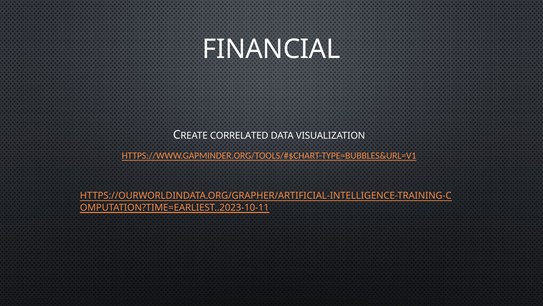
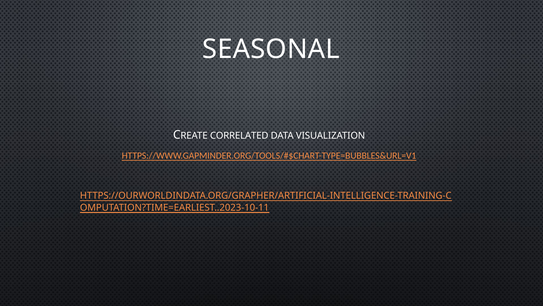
FINANCIAL: FINANCIAL -> SEASONAL
